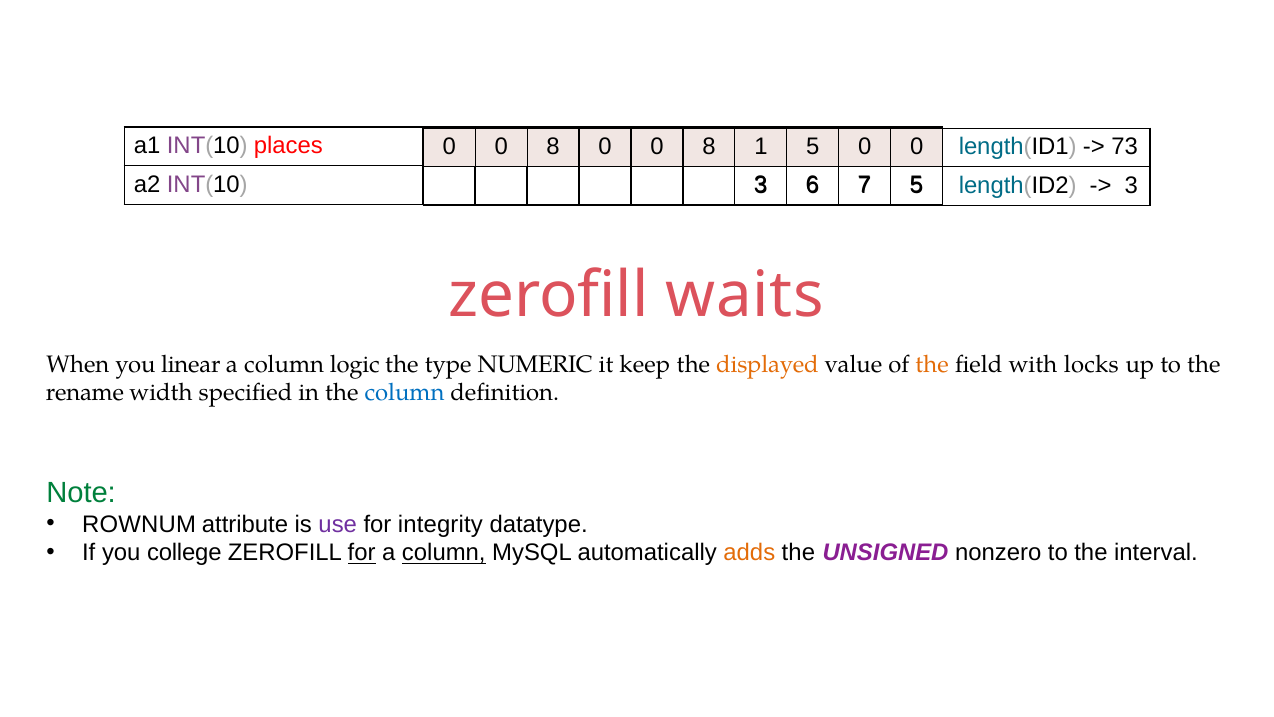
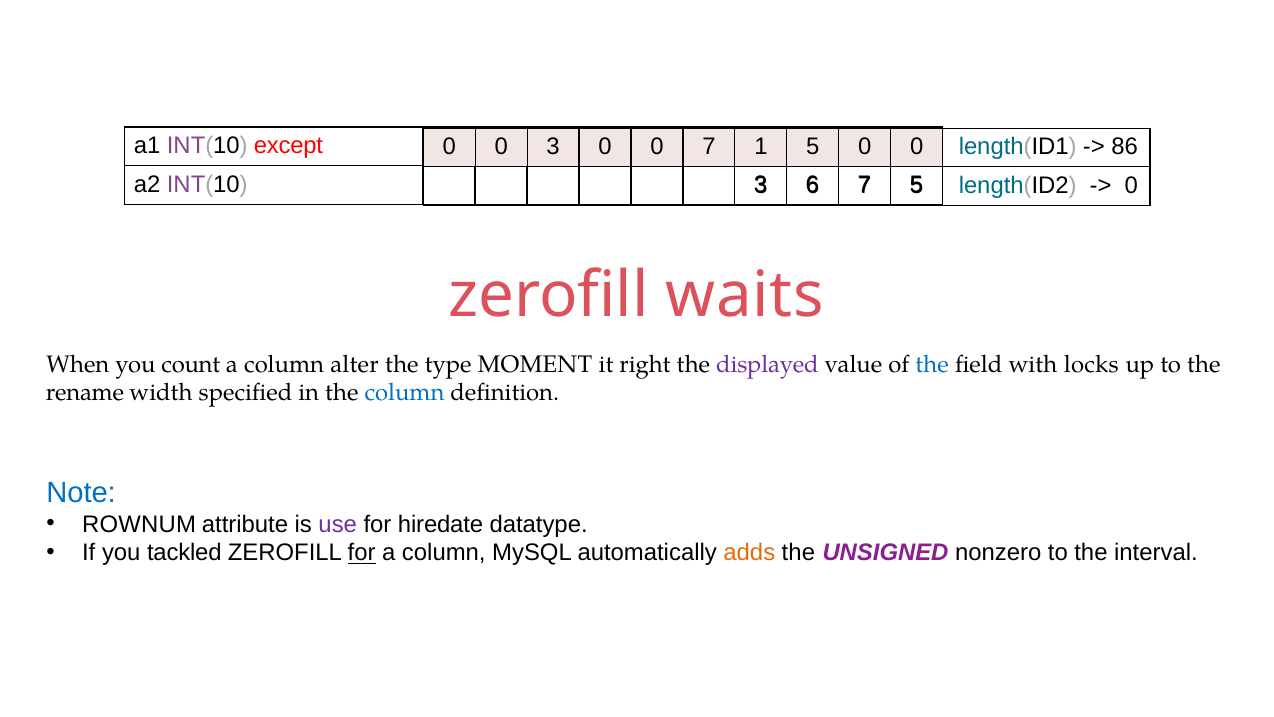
places: places -> except
8 at (553, 147): 8 -> 3
8 at (709, 147): 8 -> 7
73: 73 -> 86
3 at (1131, 185): 3 -> 0
linear: linear -> count
logic: logic -> alter
NUMERIC: NUMERIC -> MOMENT
keep: keep -> right
displayed colour: orange -> purple
the at (932, 364) colour: orange -> blue
Note colour: green -> blue
integrity: integrity -> hiredate
college: college -> tackled
column at (444, 553) underline: present -> none
